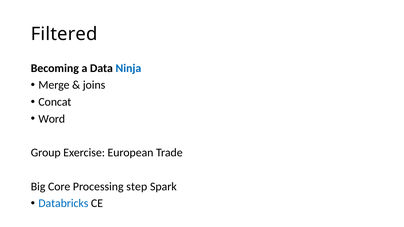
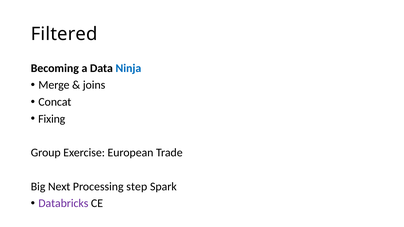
Word: Word -> Fixing
Core: Core -> Next
Databricks colour: blue -> purple
